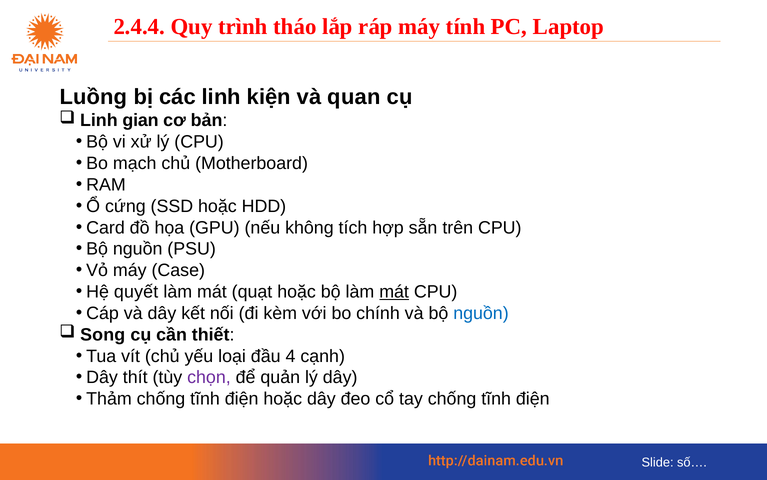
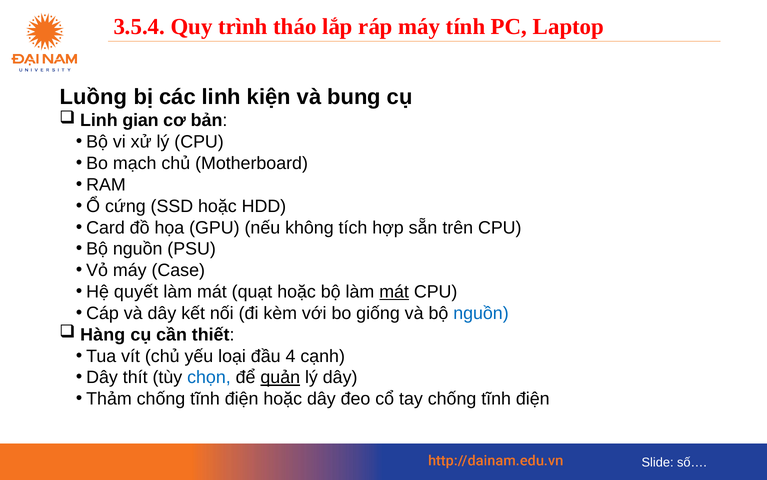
2.4.4: 2.4.4 -> 3.5.4
quan: quan -> bung
chính: chính -> giống
Song: Song -> Hàng
chọn colour: purple -> blue
quản underline: none -> present
